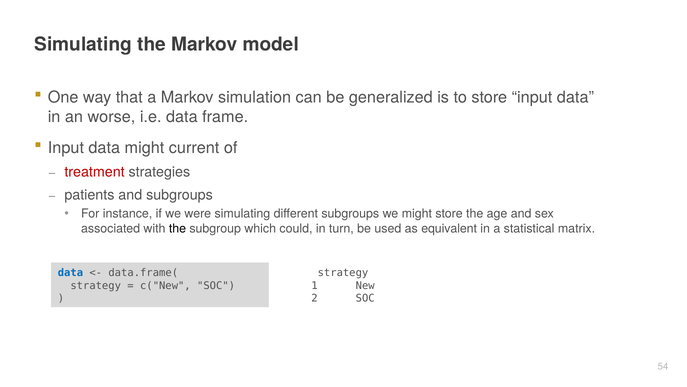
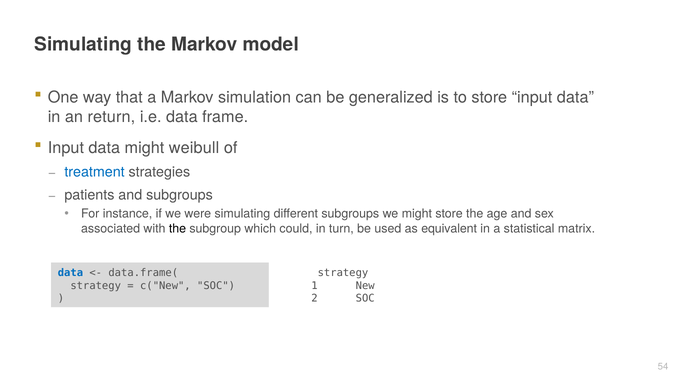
worse: worse -> return
current: current -> weibull
treatment colour: red -> blue
